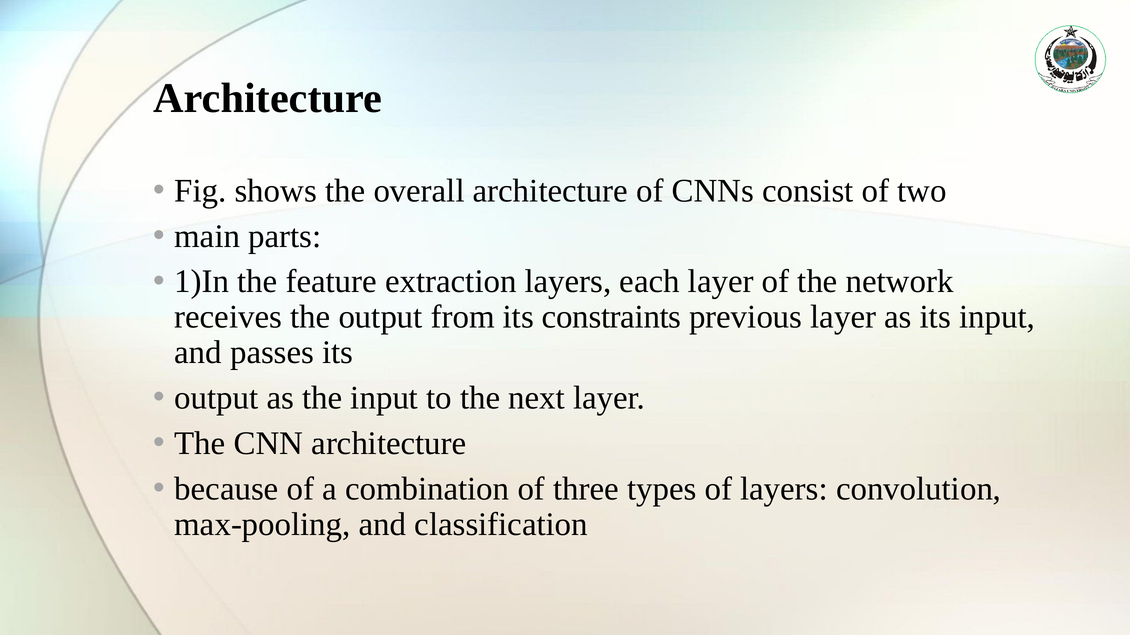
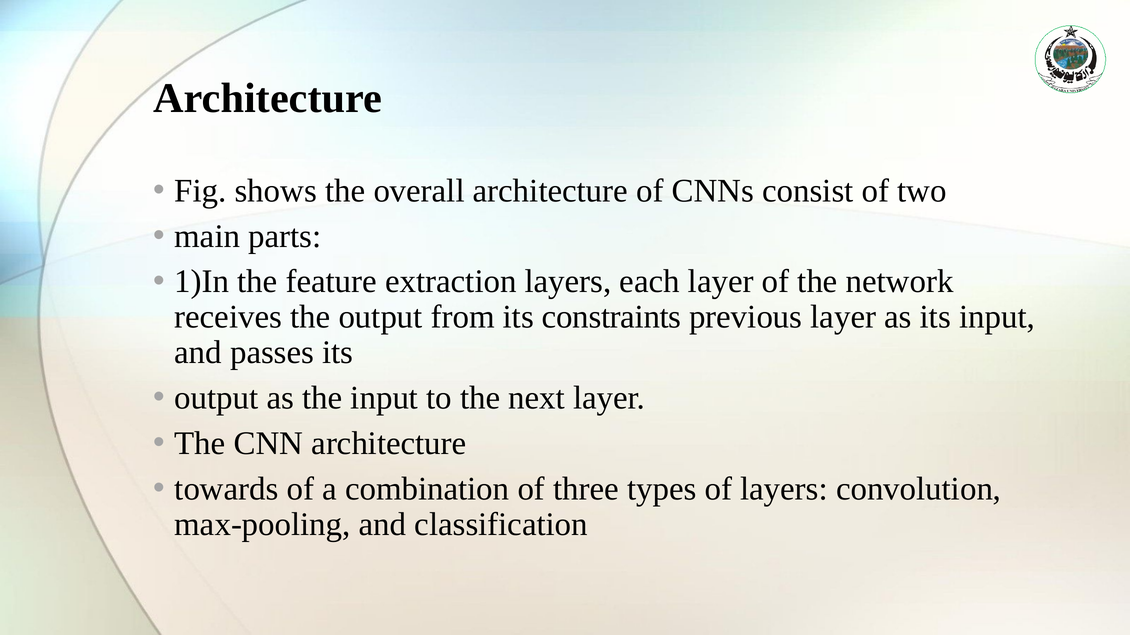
because: because -> towards
